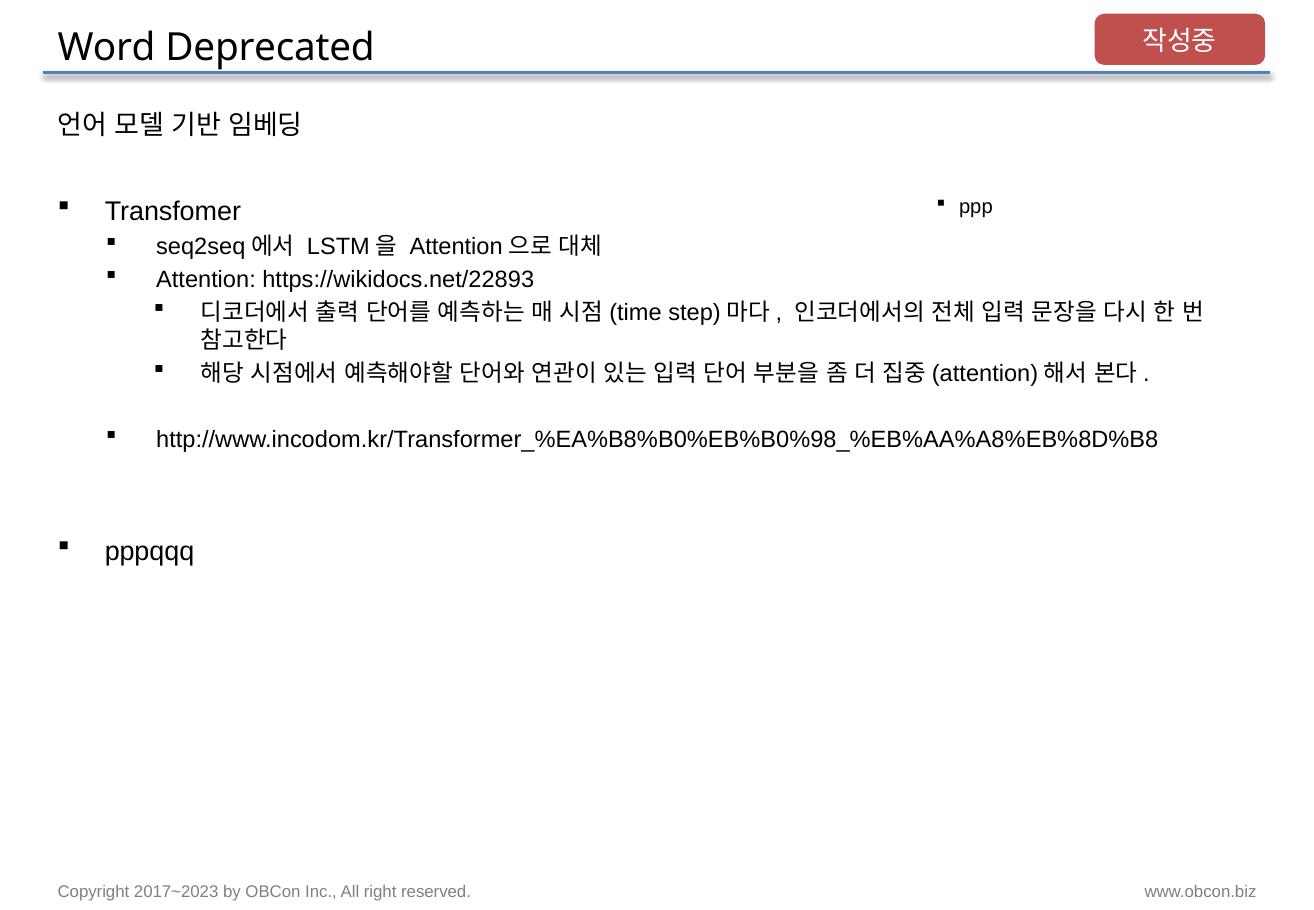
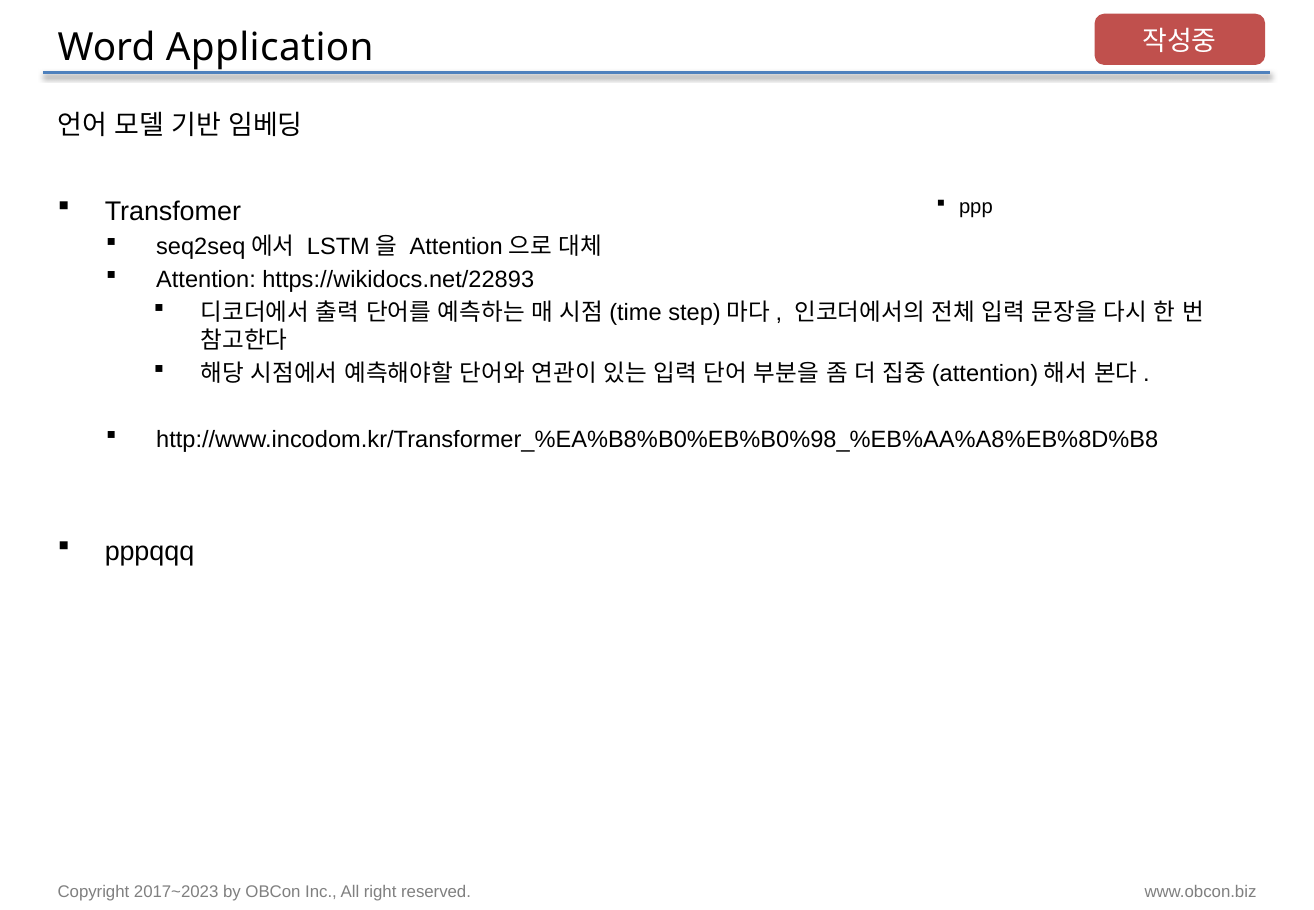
Deprecated: Deprecated -> Application
